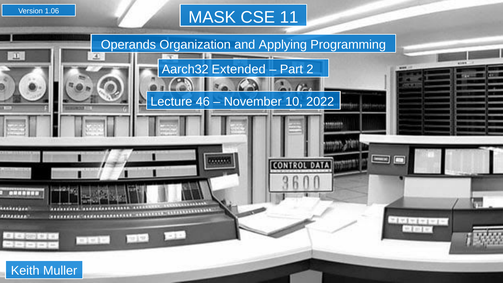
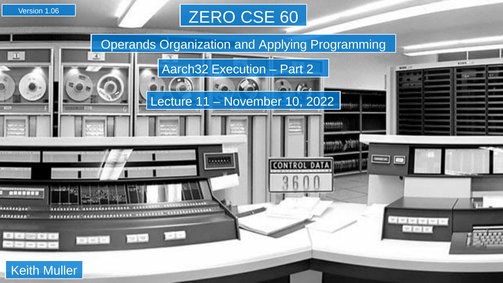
MASK: MASK -> ZERO
11: 11 -> 60
Extended: Extended -> Execution
46: 46 -> 11
